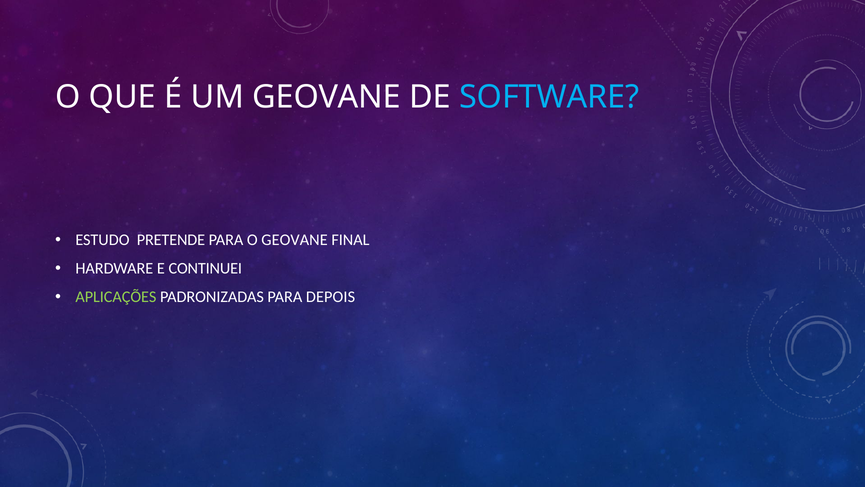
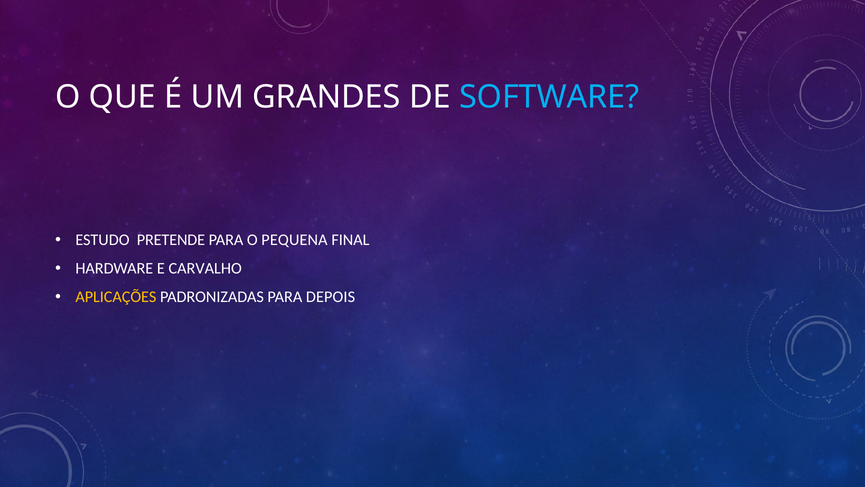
UM GEOVANE: GEOVANE -> GRANDES
O GEOVANE: GEOVANE -> PEQUENA
CONTINUEI: CONTINUEI -> CARVALHO
APLICAÇÕES colour: light green -> yellow
